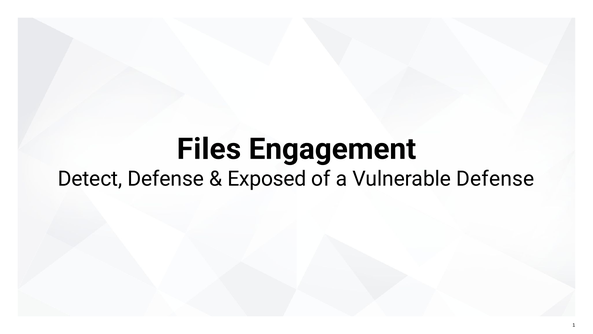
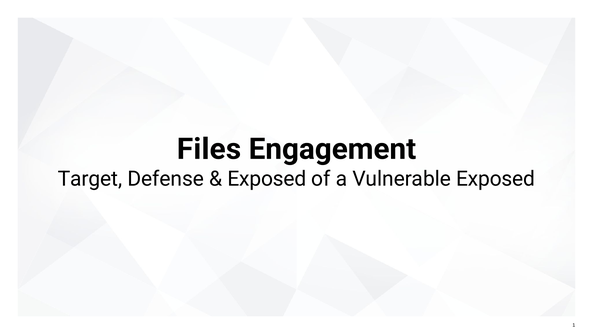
Detect: Detect -> Target
Vulnerable Defense: Defense -> Exposed
